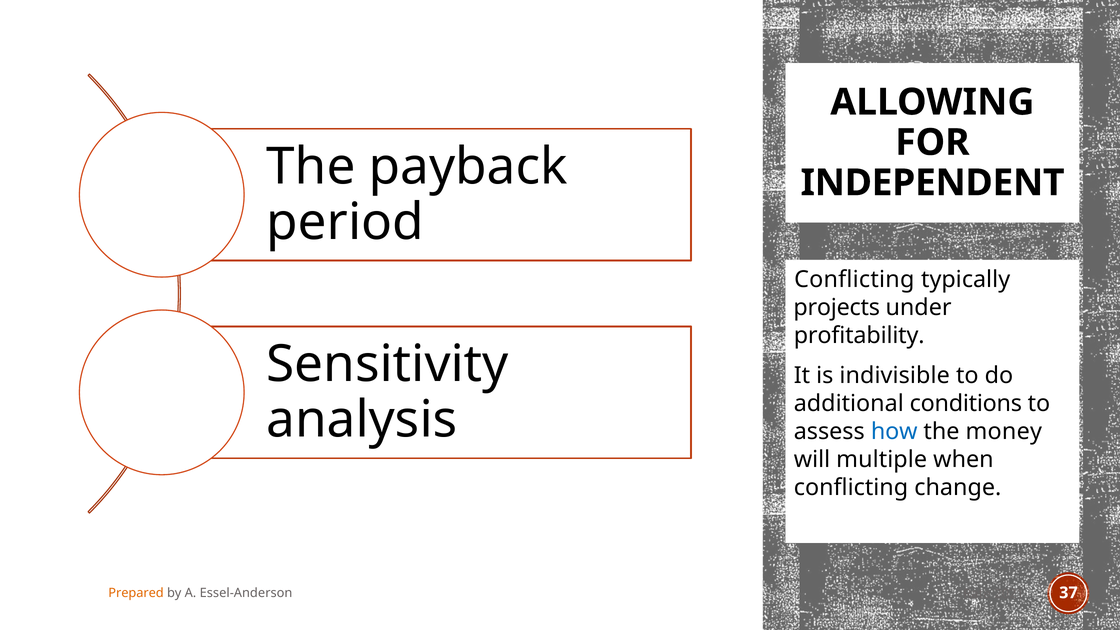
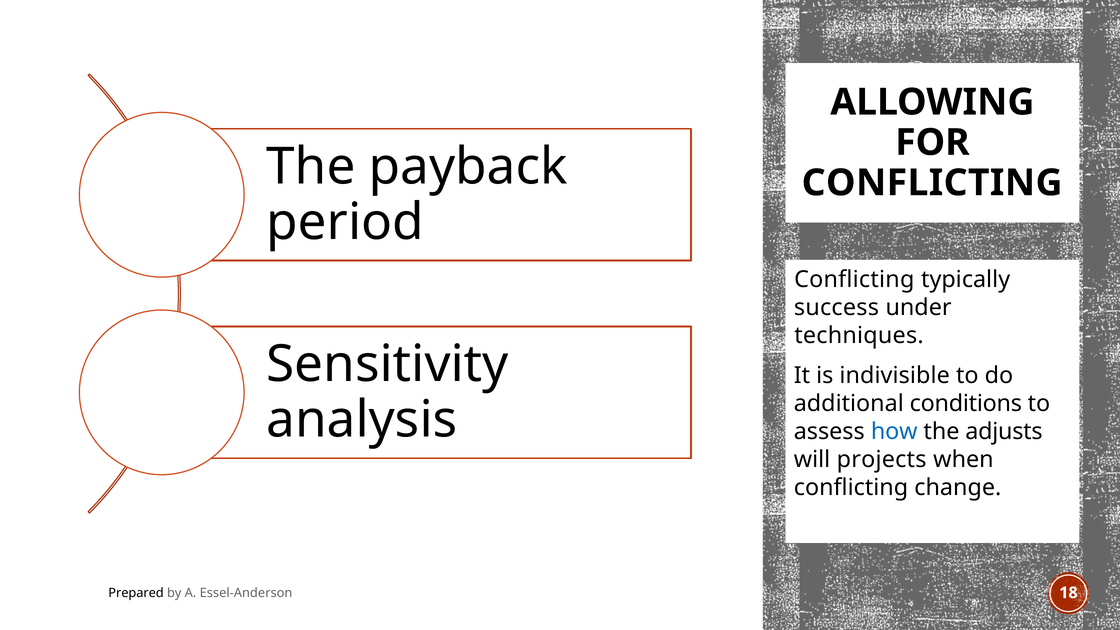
INDEPENDENT at (932, 183): INDEPENDENT -> CONFLICTING
projects: projects -> success
profitability: profitability -> techniques
money: money -> adjusts
multiple: multiple -> projects
Prepared colour: orange -> black
37: 37 -> 18
